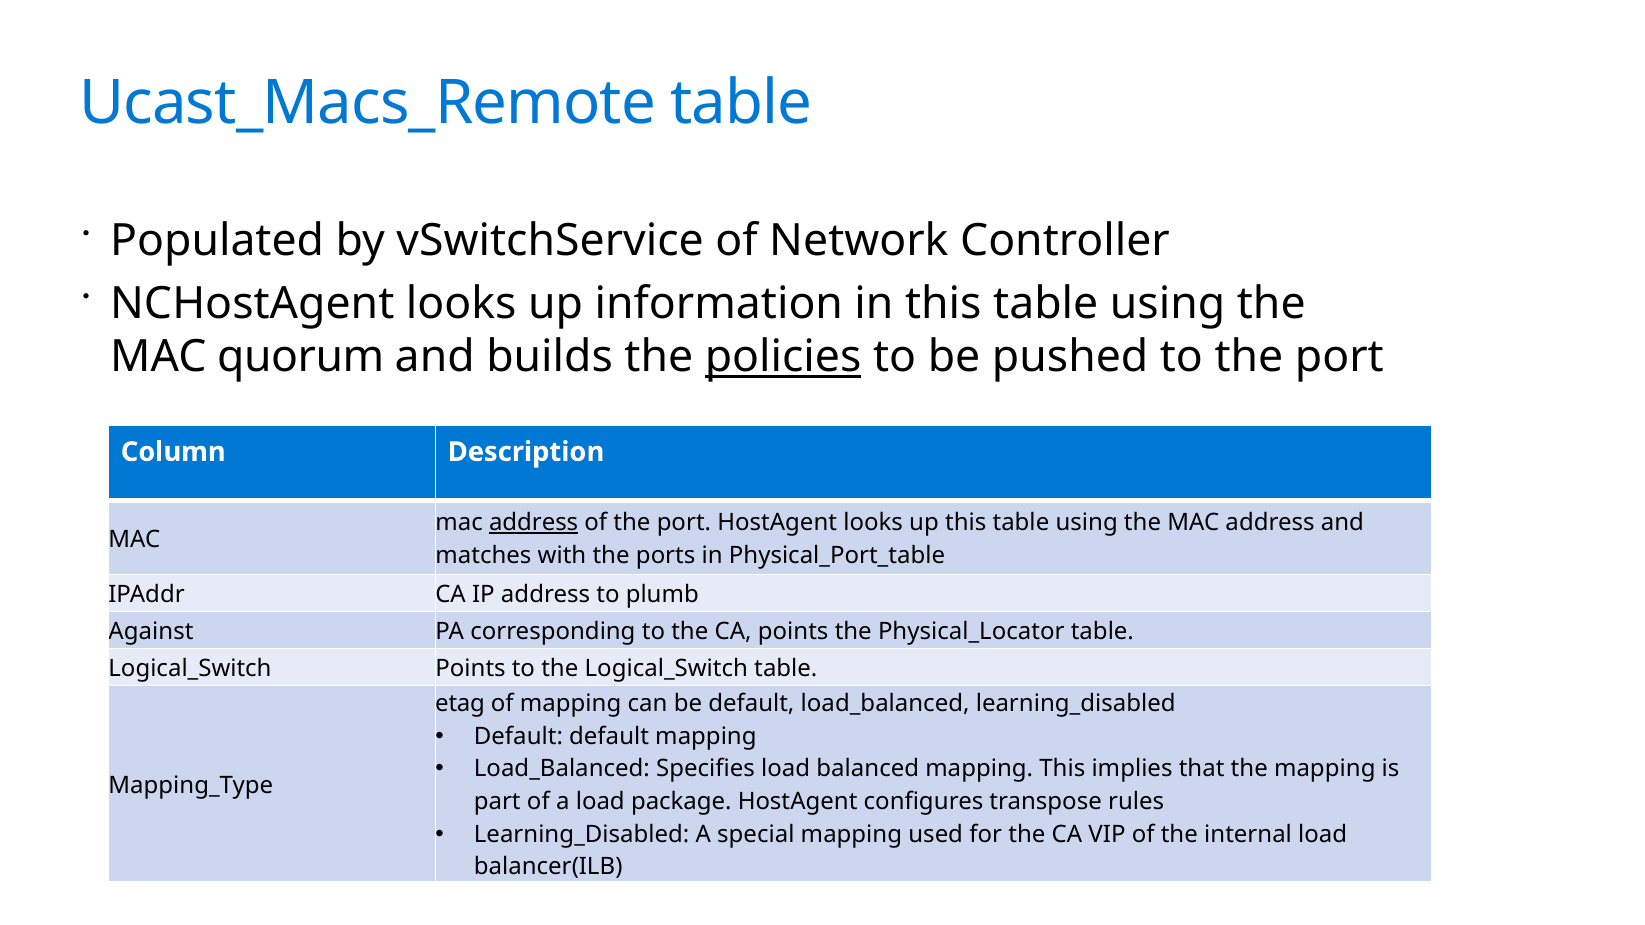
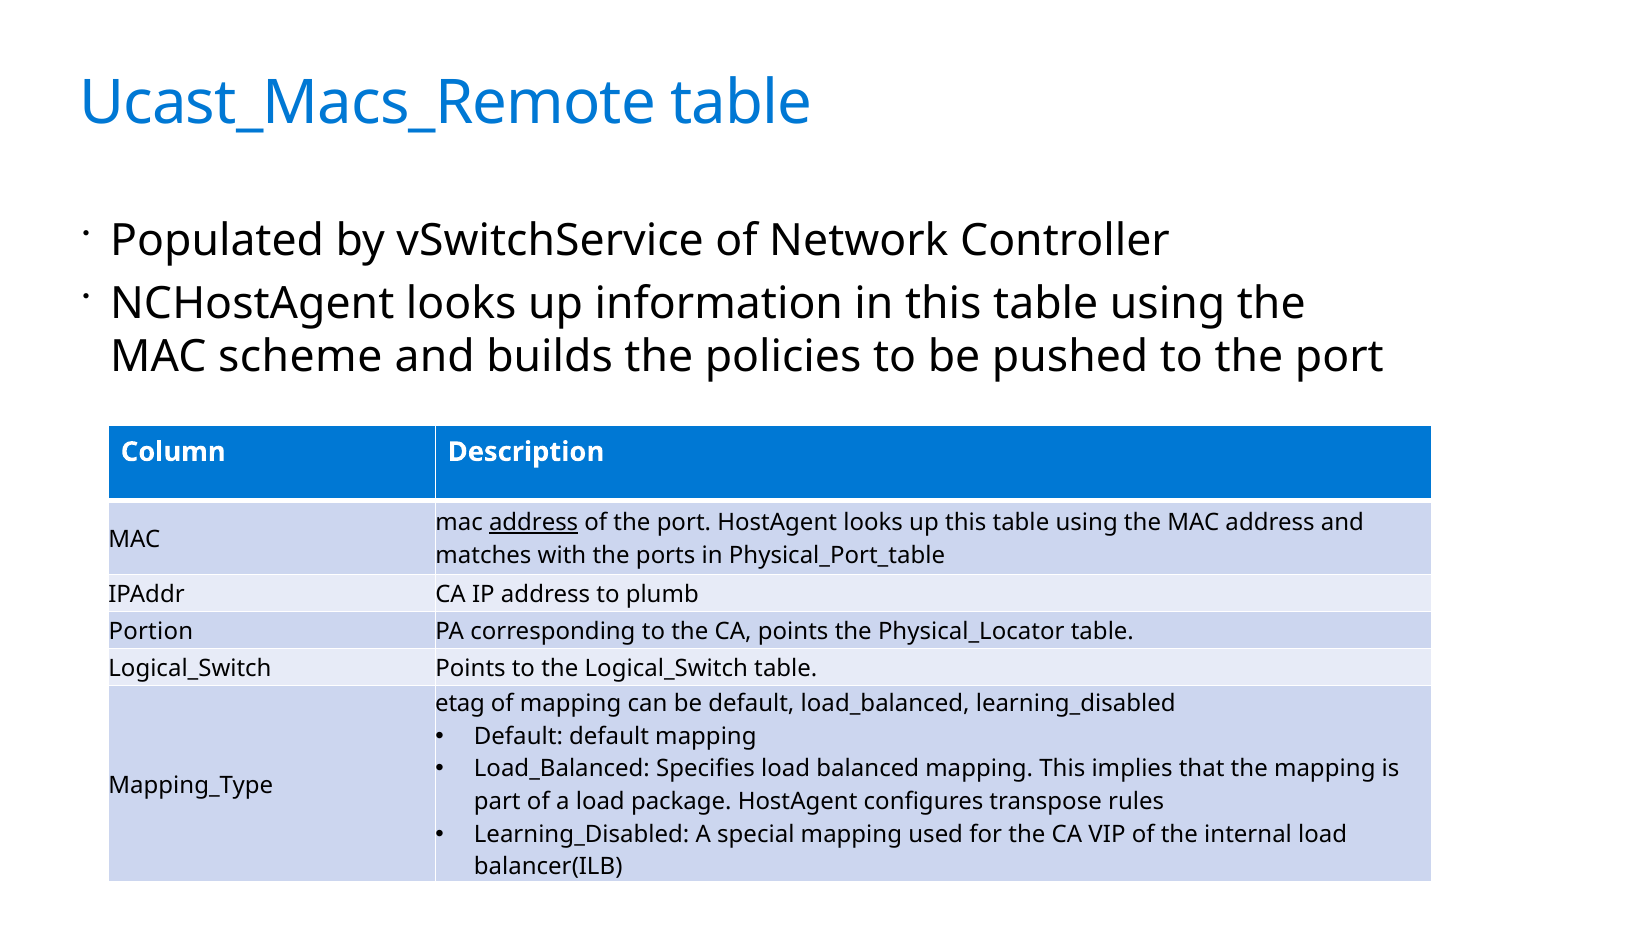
quorum: quorum -> scheme
policies underline: present -> none
Against: Against -> Portion
